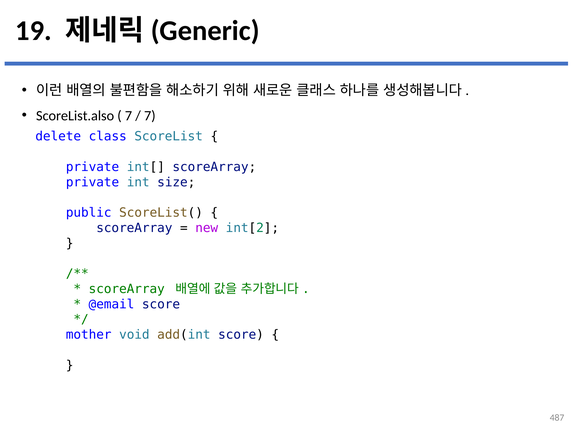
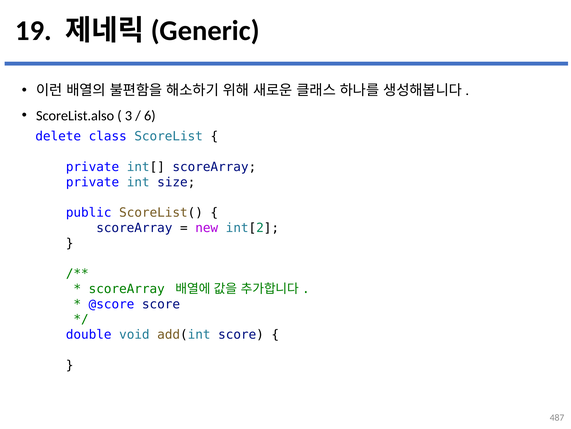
7 at (128, 115): 7 -> 3
7 at (150, 115): 7 -> 6
@email: @email -> @score
mother: mother -> double
